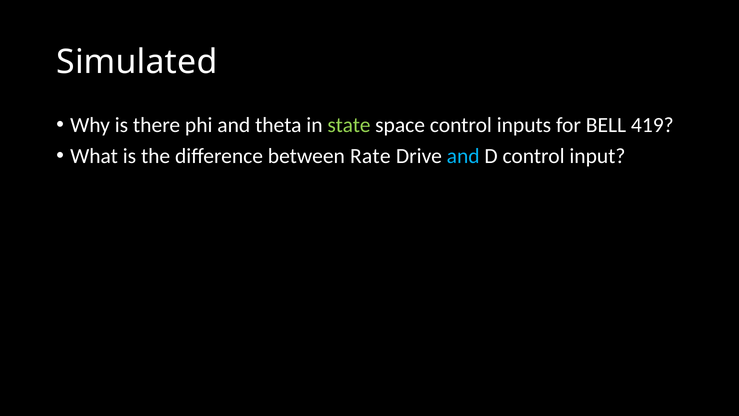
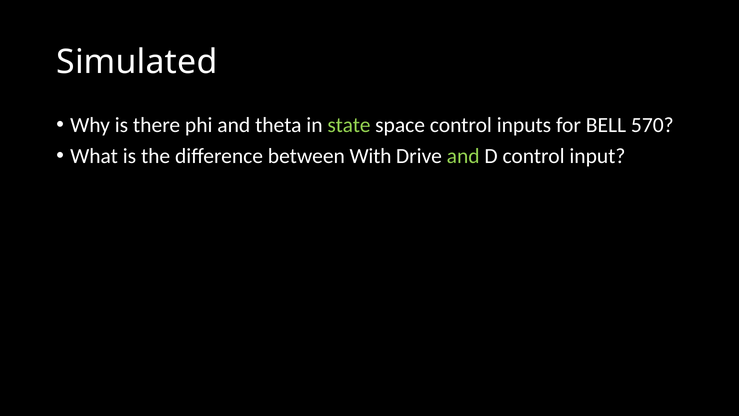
419: 419 -> 570
Rate: Rate -> With
and at (463, 156) colour: light blue -> light green
